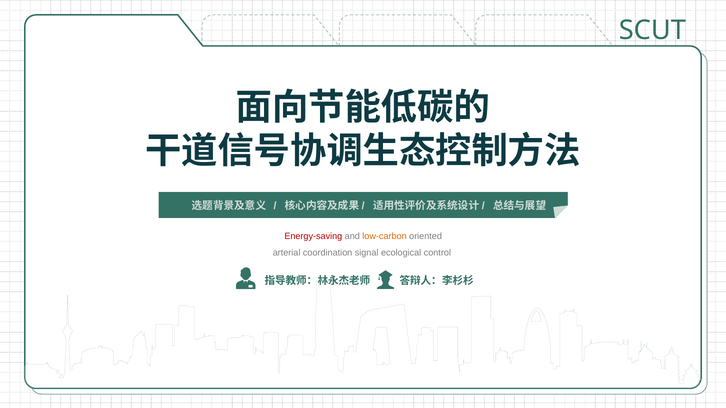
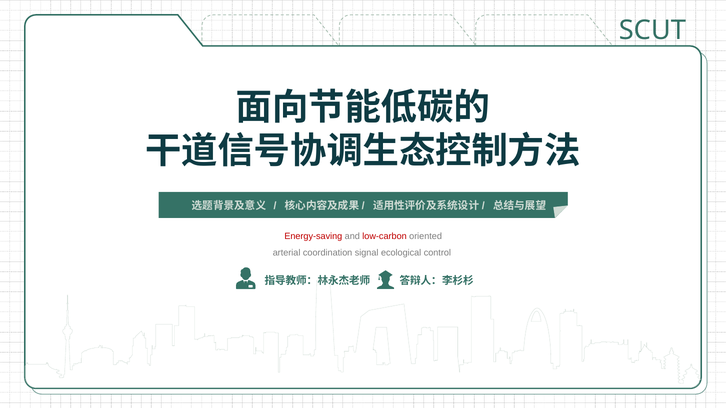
low-carbon colour: orange -> red
